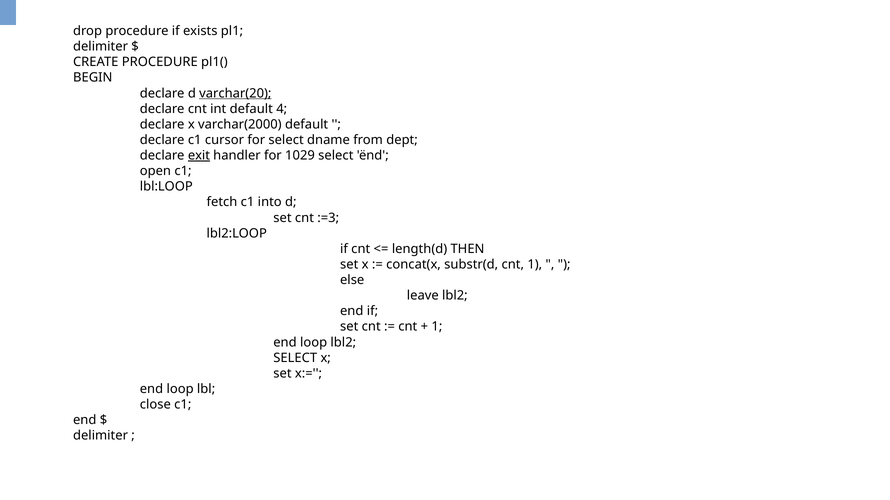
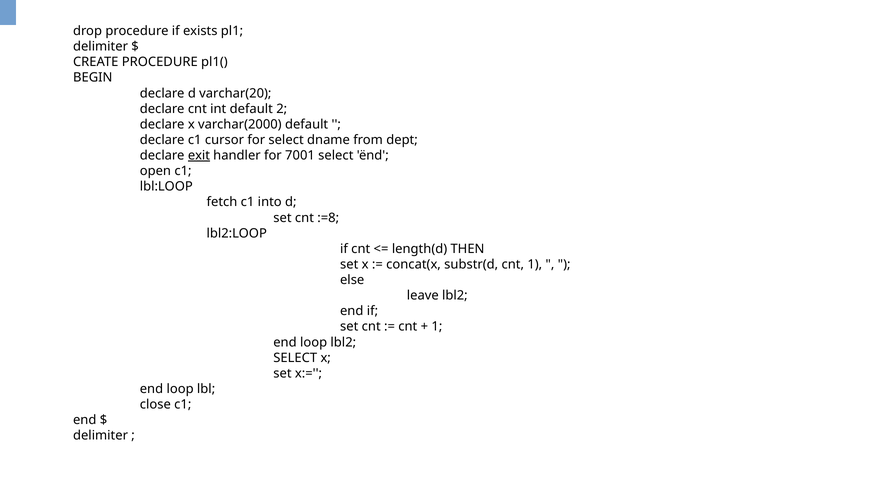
varchar(20 underline: present -> none
4: 4 -> 2
1029: 1029 -> 7001
:=3: :=3 -> :=8
